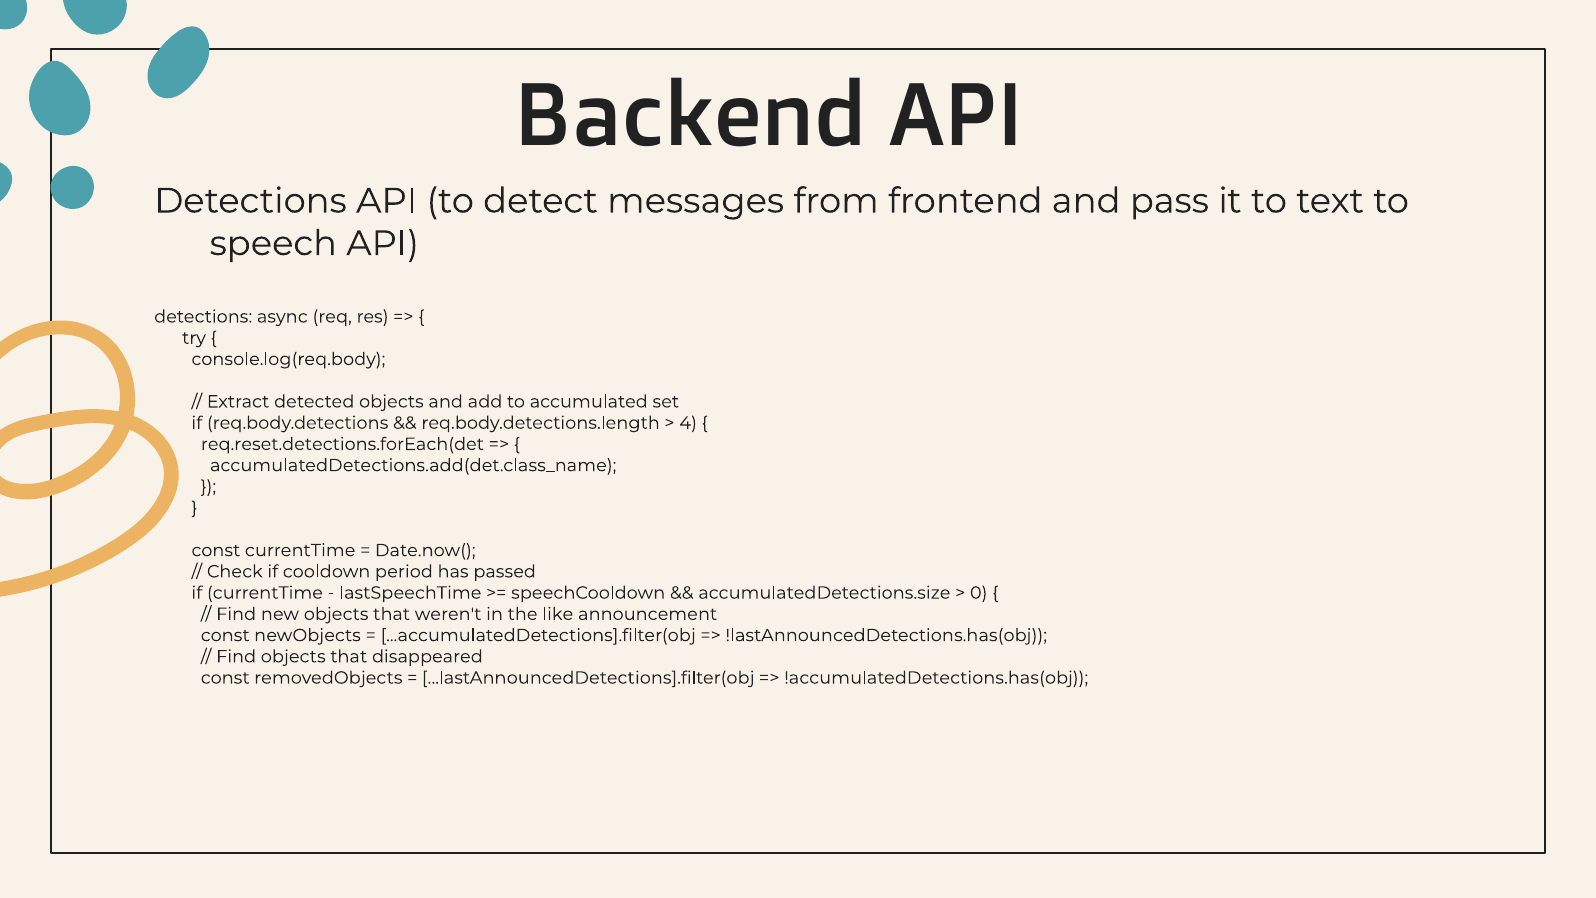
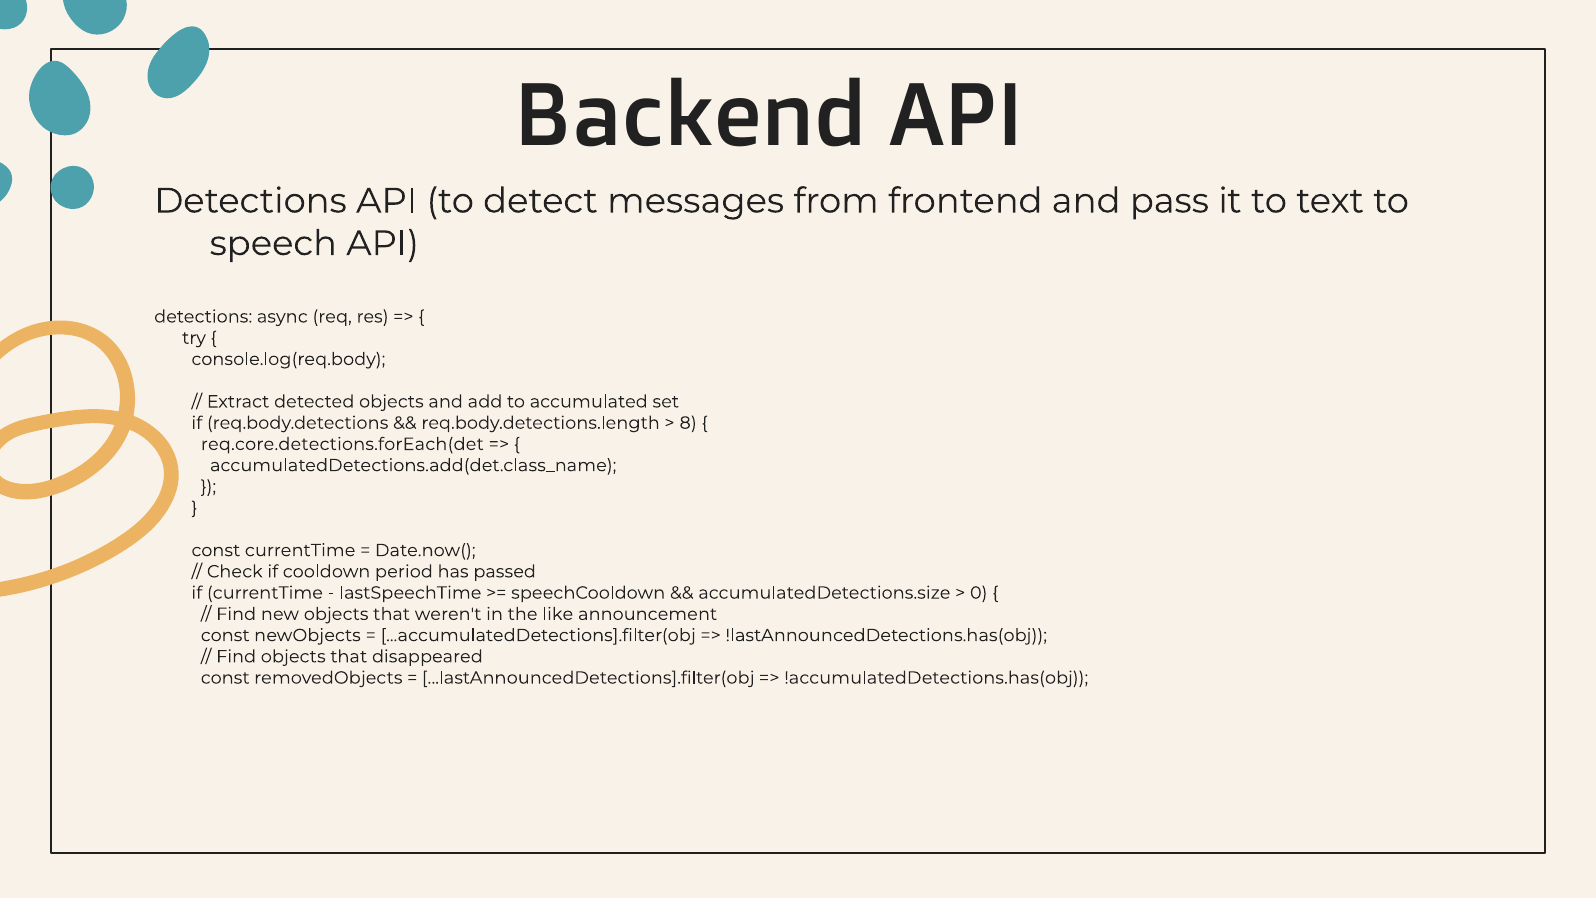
4: 4 -> 8
req.reset.detections.forEach(det: req.reset.detections.forEach(det -> req.core.detections.forEach(det
